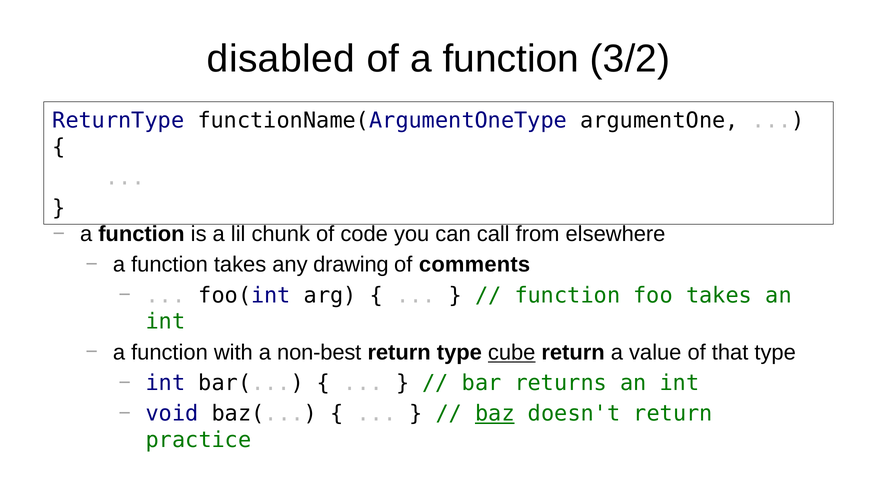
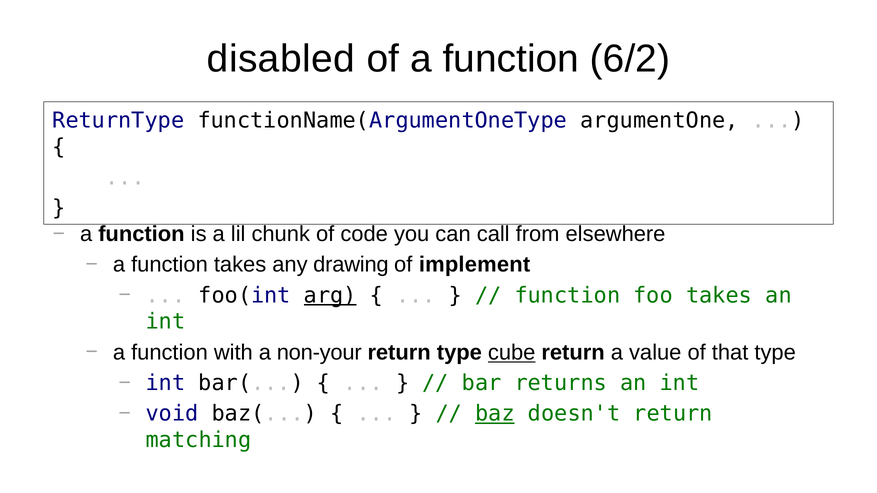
3/2: 3/2 -> 6/2
comments: comments -> implement
arg underline: none -> present
non-best: non-best -> non-your
practice: practice -> matching
